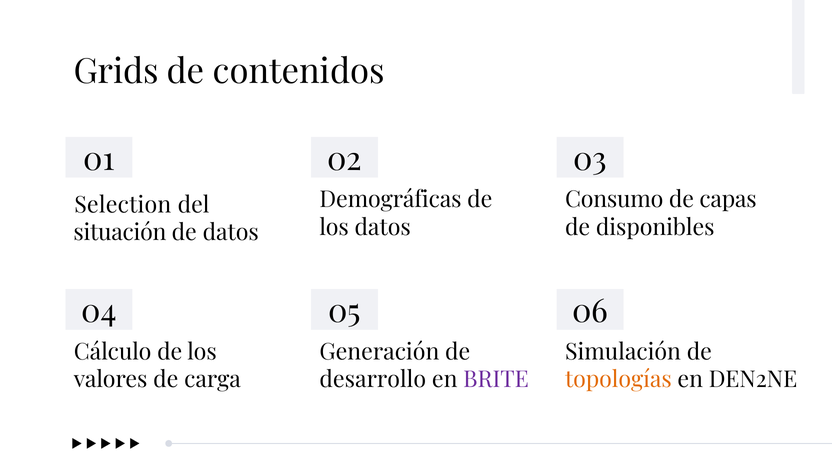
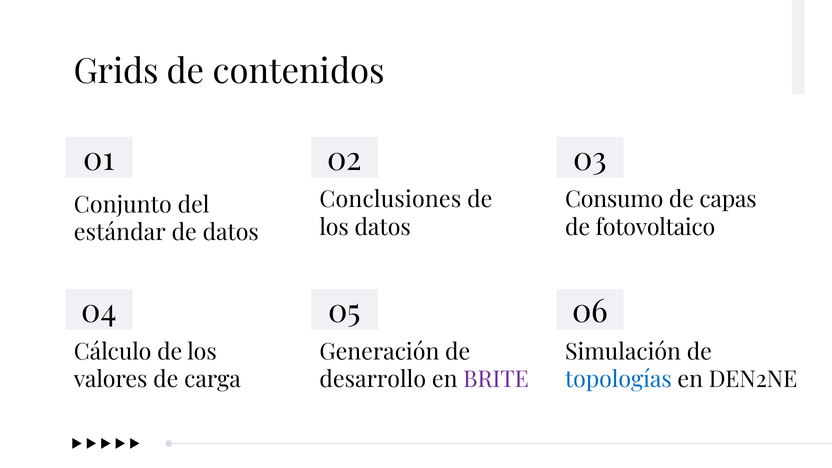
Demográficas: Demográficas -> Conclusiones
Selection: Selection -> Conjunto
disponibles: disponibles -> fotovoltaico
situación: situación -> estándar
topologías colour: orange -> blue
